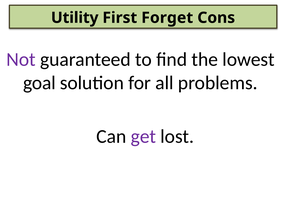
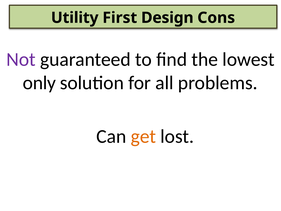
Forget: Forget -> Design
goal: goal -> only
get colour: purple -> orange
